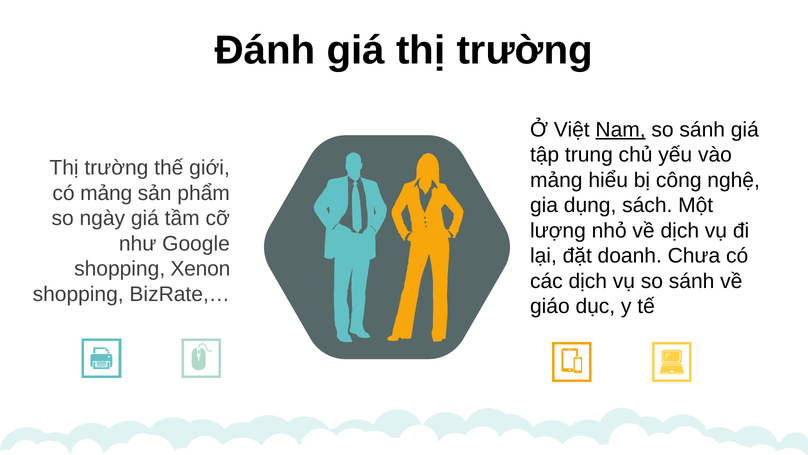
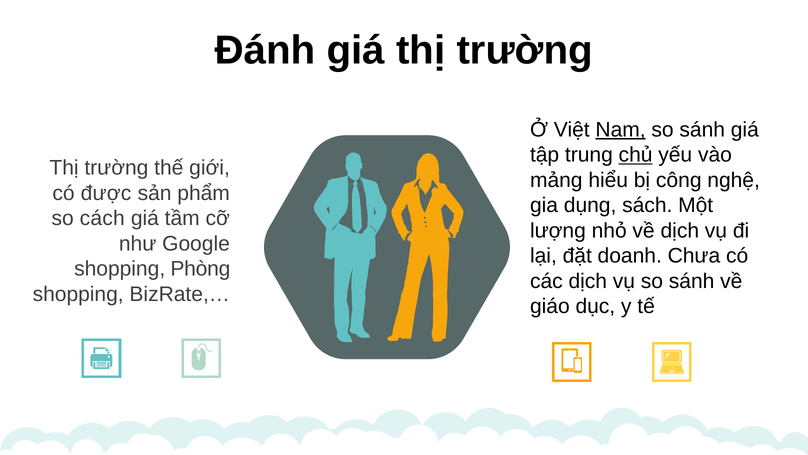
chủ underline: none -> present
có mảng: mảng -> được
ngày: ngày -> cách
Xenon: Xenon -> Phòng
